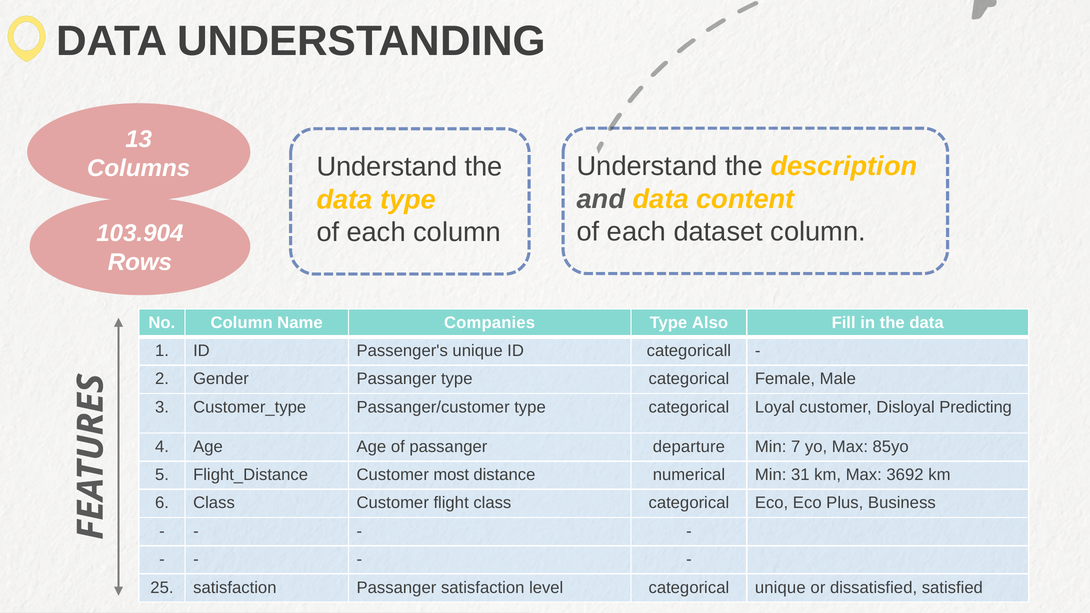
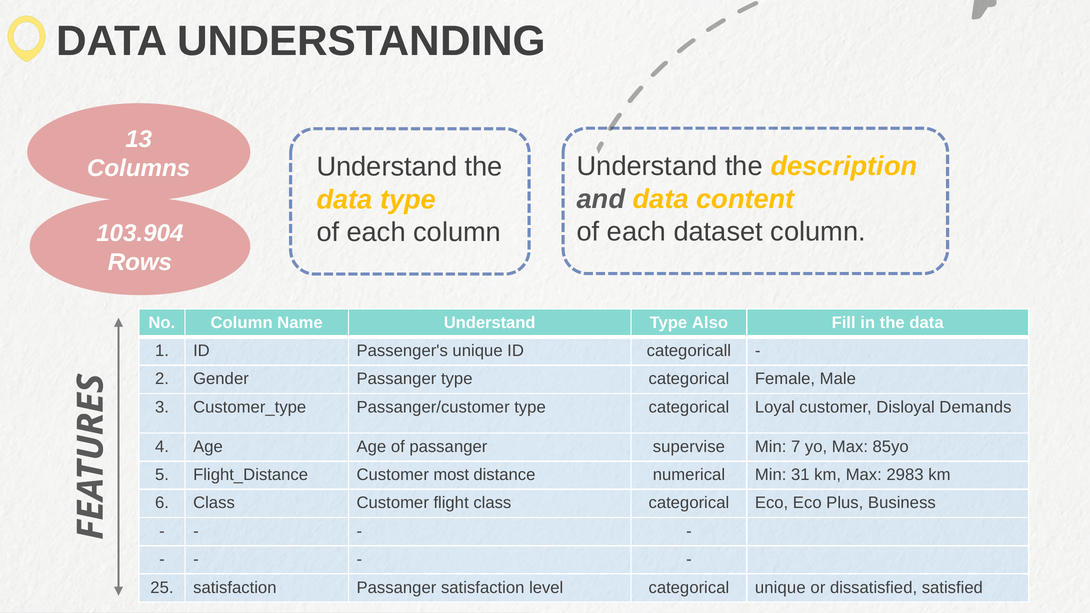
Name Companies: Companies -> Understand
Predicting: Predicting -> Demands
departure: departure -> supervise
3692: 3692 -> 2983
